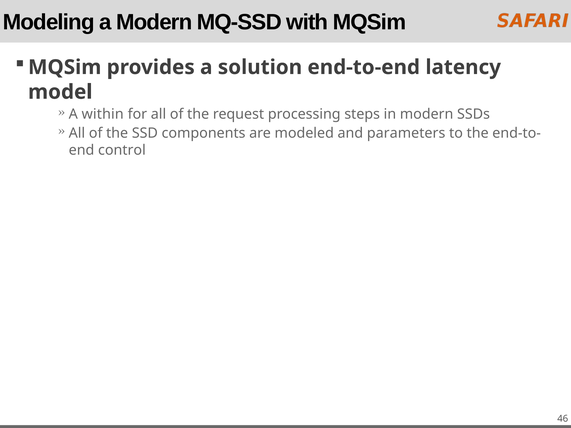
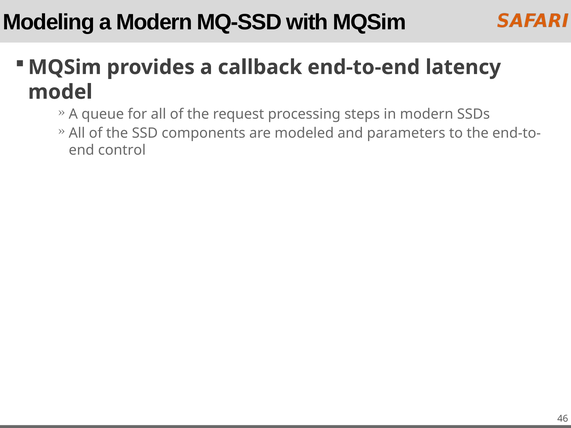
solution: solution -> callback
within: within -> queue
